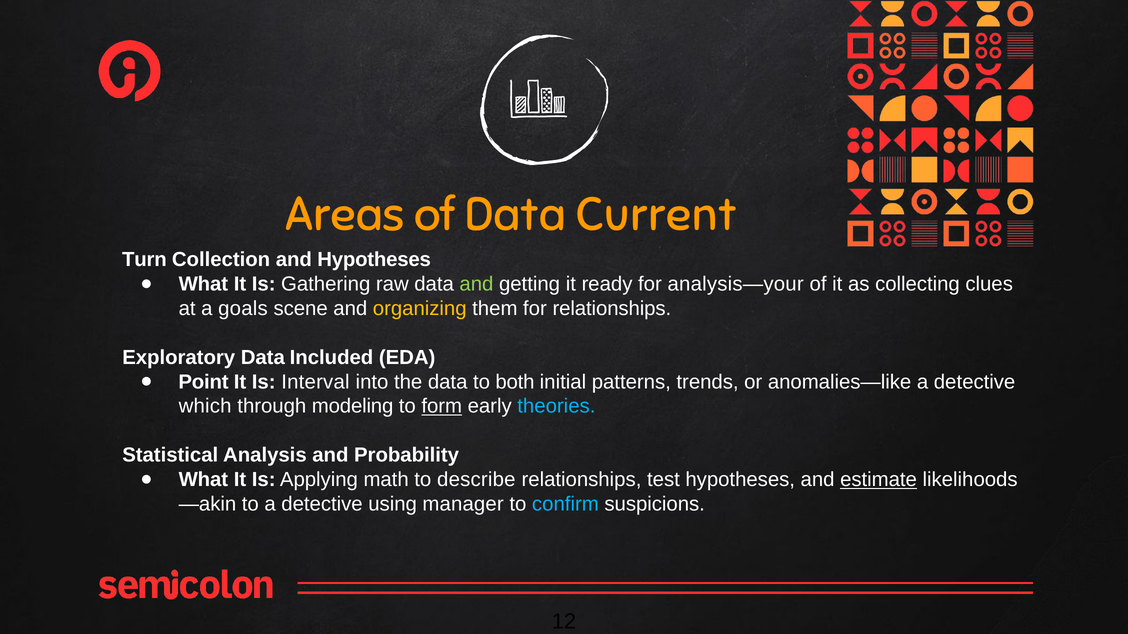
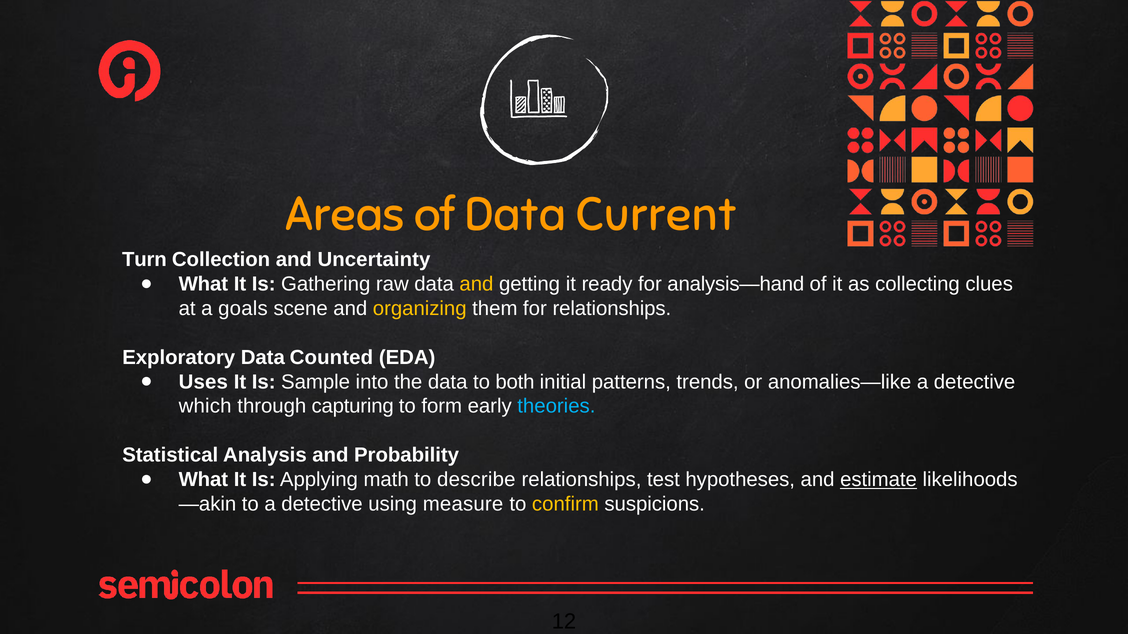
and Hypotheses: Hypotheses -> Uncertainty
and at (476, 284) colour: light green -> yellow
analysis—your: analysis—your -> analysis—hand
Included: Included -> Counted
Point: Point -> Uses
Interval: Interval -> Sample
modeling: modeling -> capturing
form underline: present -> none
manager: manager -> measure
confirm colour: light blue -> yellow
